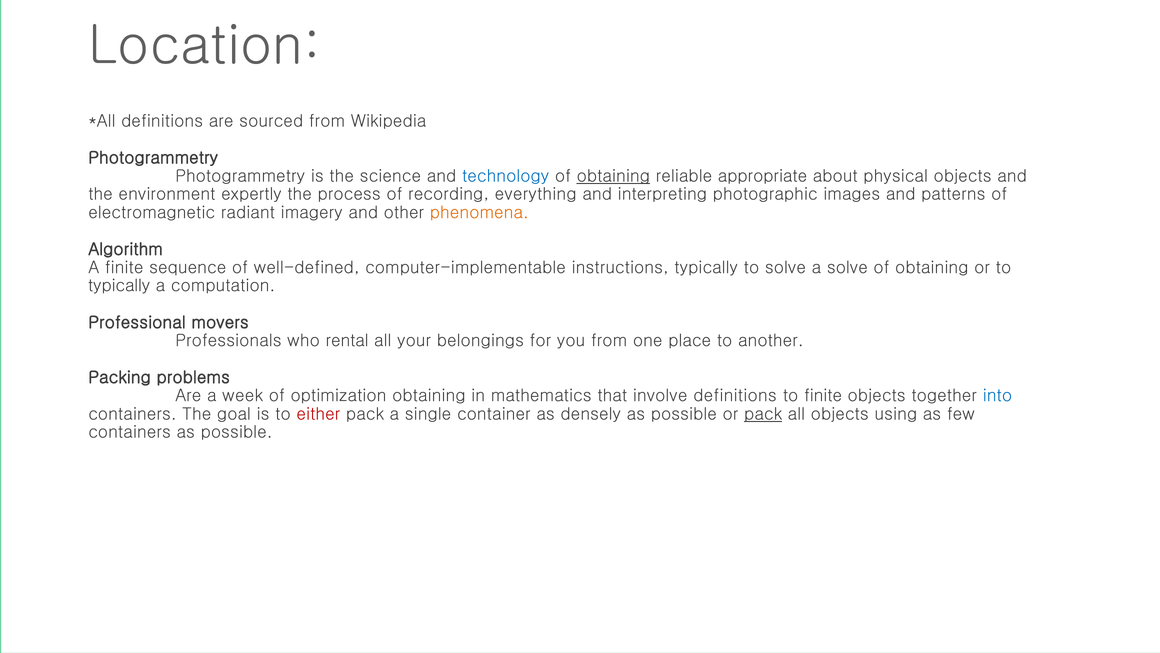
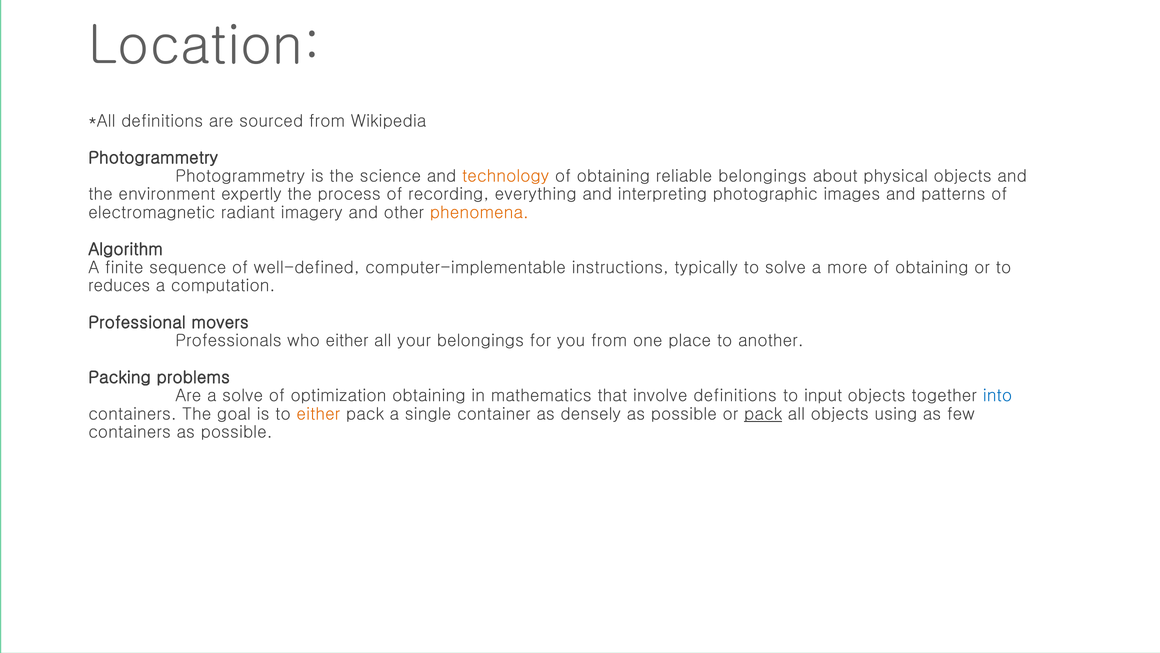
technology colour: blue -> orange
obtaining at (613, 176) underline: present -> none
reliable appropriate: appropriate -> belongings
a solve: solve -> more
typically at (119, 286): typically -> reduces
who rental: rental -> either
a week: week -> solve
to finite: finite -> input
either at (318, 414) colour: red -> orange
